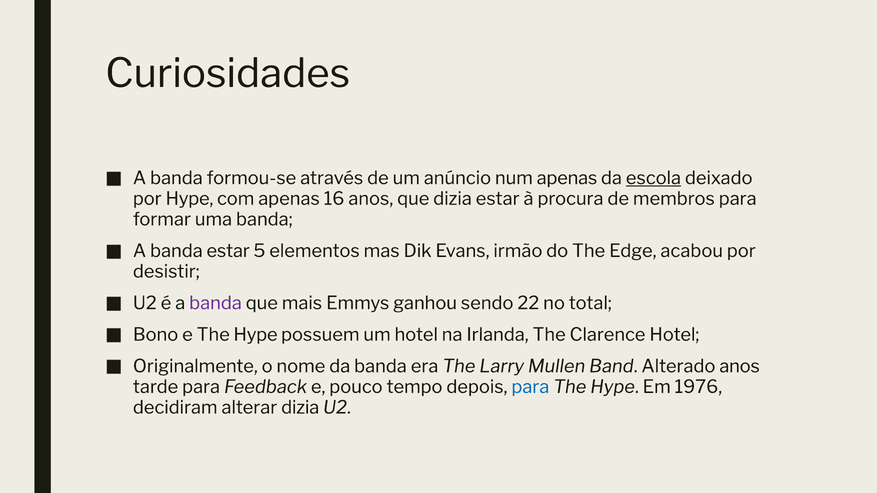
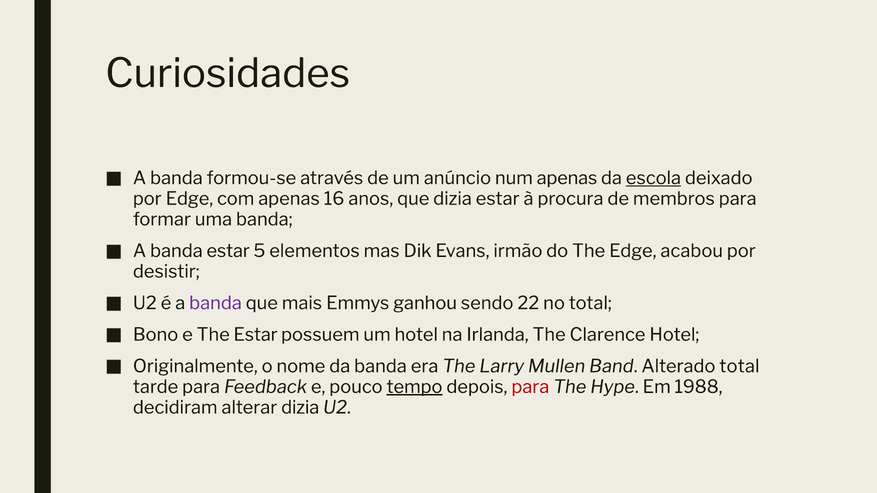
por Hype: Hype -> Edge
e The Hype: Hype -> Estar
Alterado anos: anos -> total
tempo underline: none -> present
para at (530, 387) colour: blue -> red
1976: 1976 -> 1988
